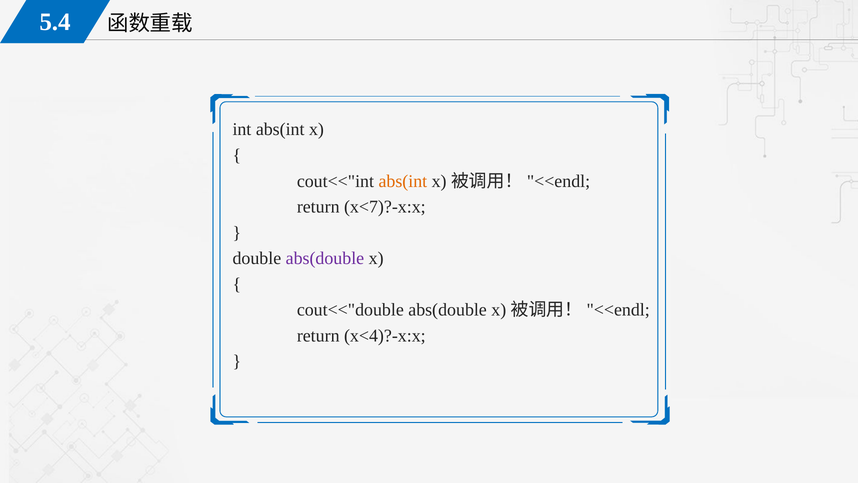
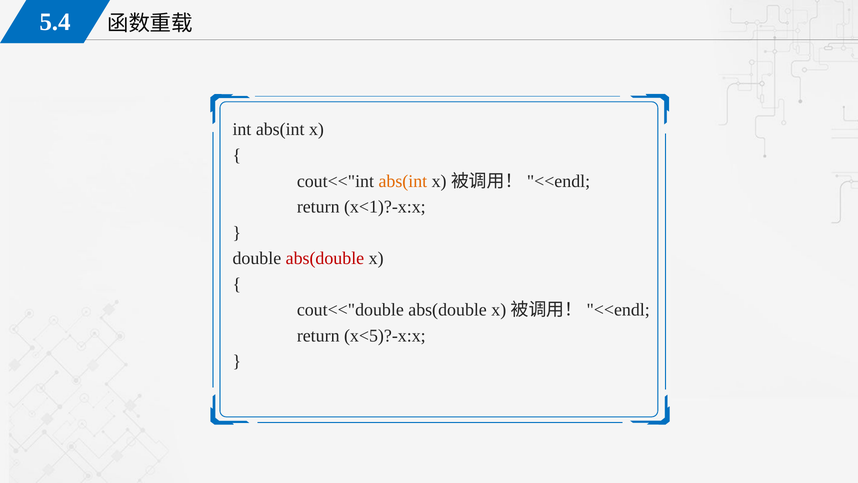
x<7)?-x:x: x<7)?-x:x -> x<1)?-x:x
abs(double at (325, 258) colour: purple -> red
x<4)?-x:x: x<4)?-x:x -> x<5)?-x:x
